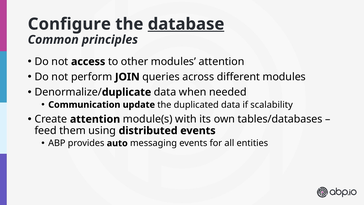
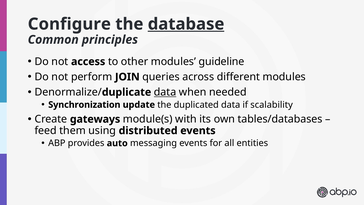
modules attention: attention -> guideline
data at (165, 92) underline: none -> present
Communication: Communication -> Synchronization
Create attention: attention -> gateways
